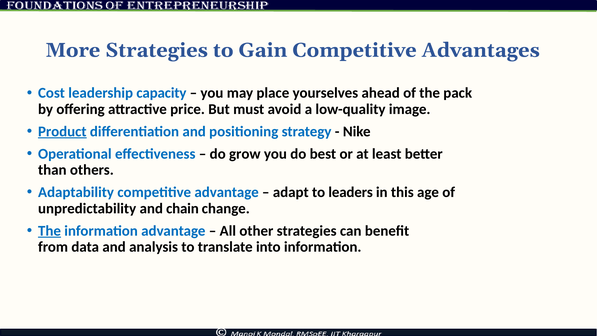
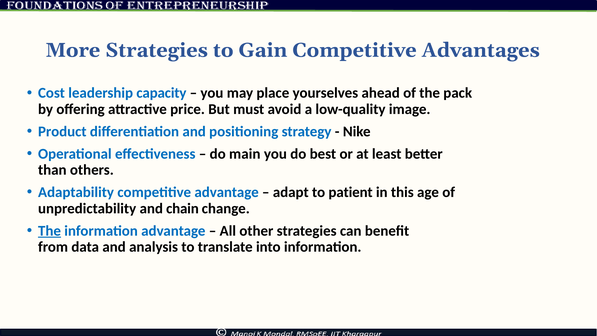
Product underline: present -> none
grow: grow -> main
leaders: leaders -> patient
